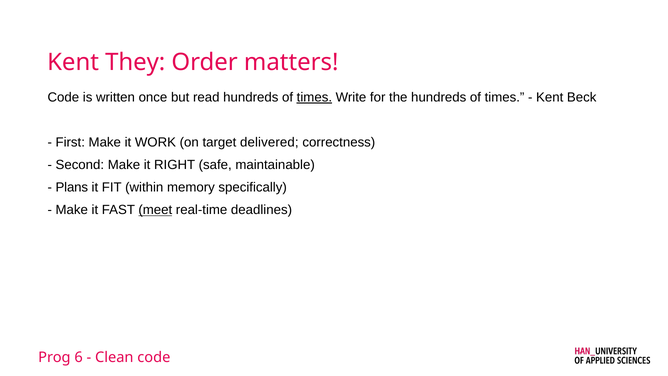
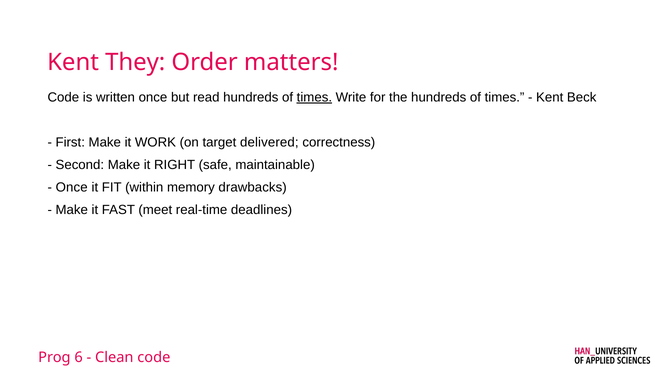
Plans at (72, 187): Plans -> Once
specifically: specifically -> drawbacks
meet underline: present -> none
